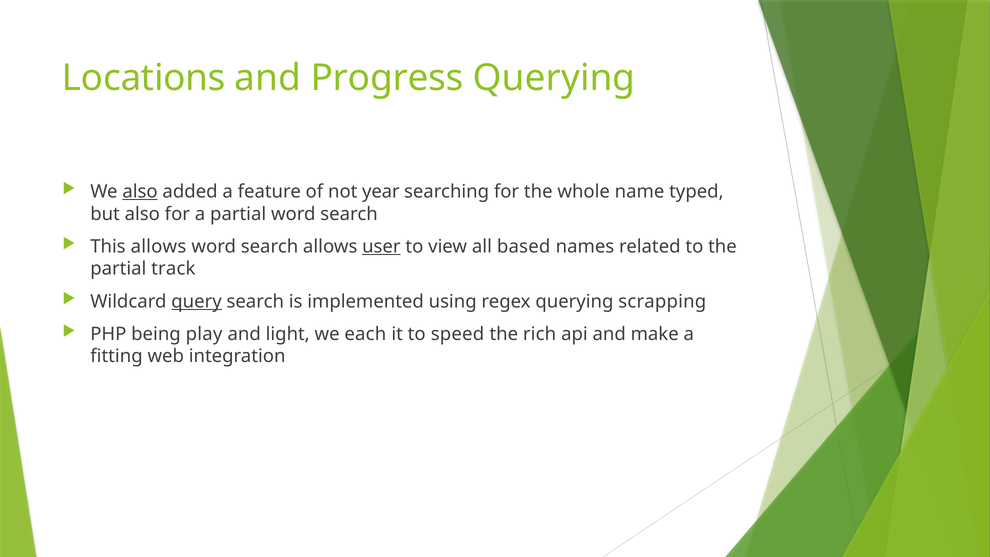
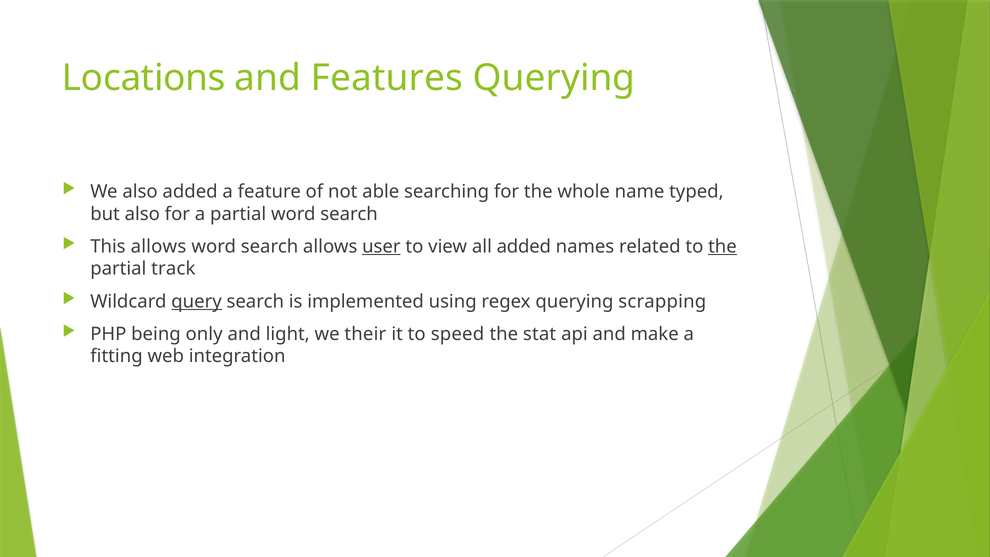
Progress: Progress -> Features
also at (140, 192) underline: present -> none
year: year -> able
all based: based -> added
the at (722, 246) underline: none -> present
play: play -> only
each: each -> their
rich: rich -> stat
